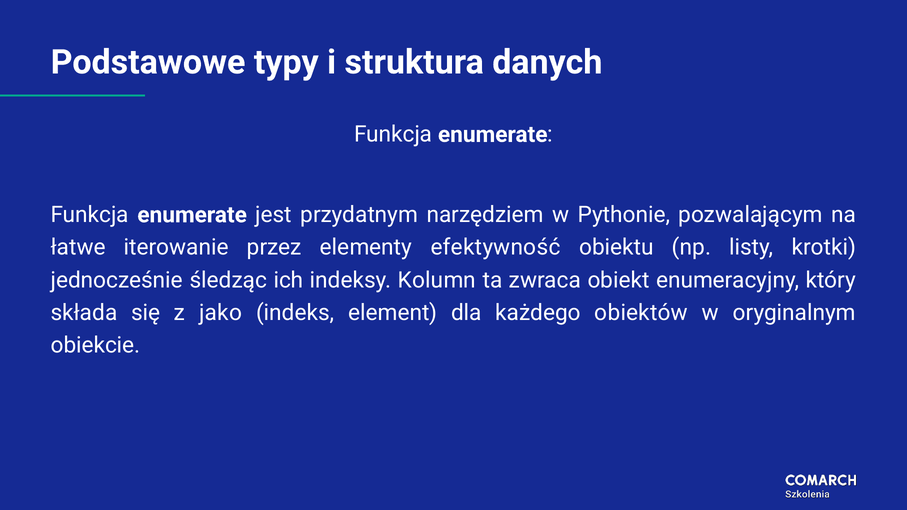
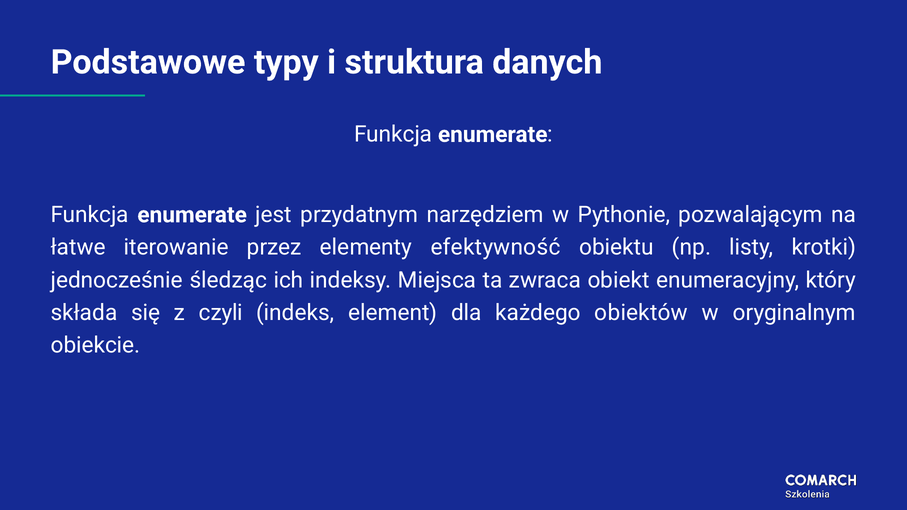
Kolumn: Kolumn -> Miejsca
jako: jako -> czyli
